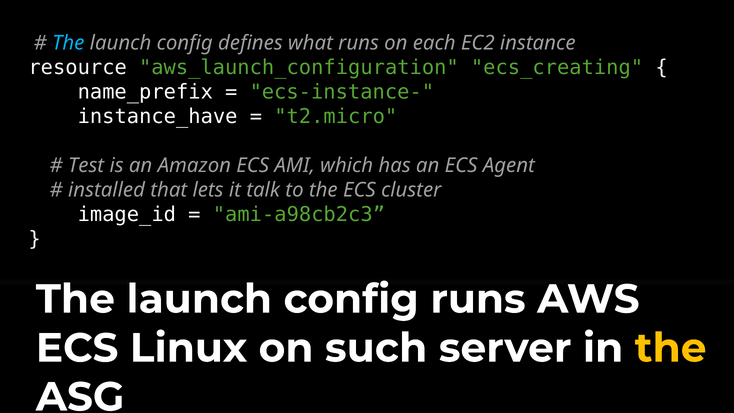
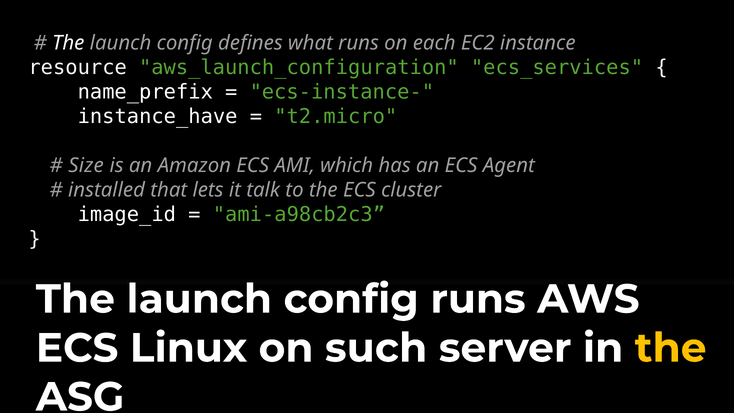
The at (68, 43) colour: light blue -> white
ecs_creating: ecs_creating -> ecs_services
Test: Test -> Size
